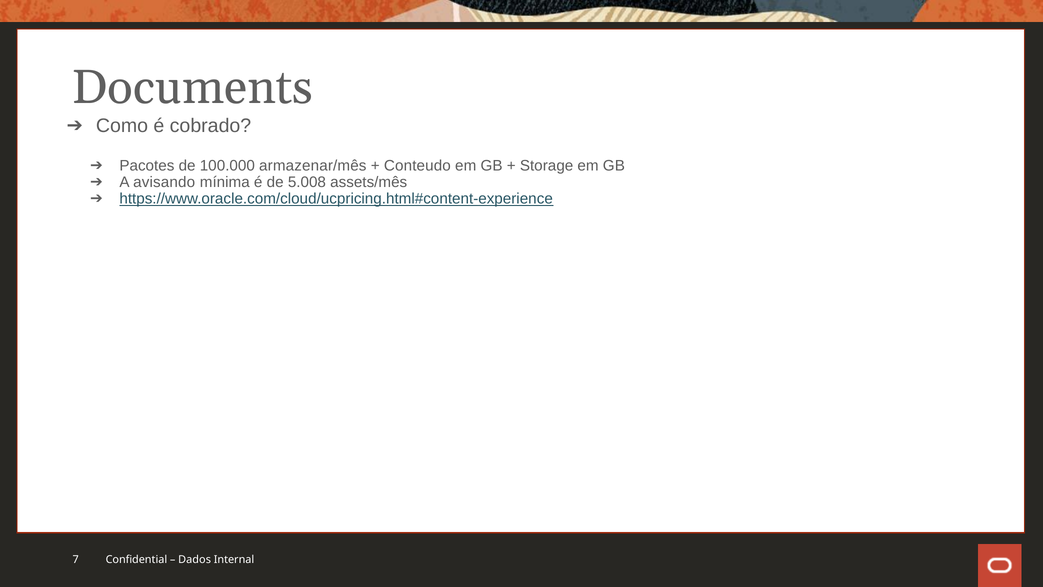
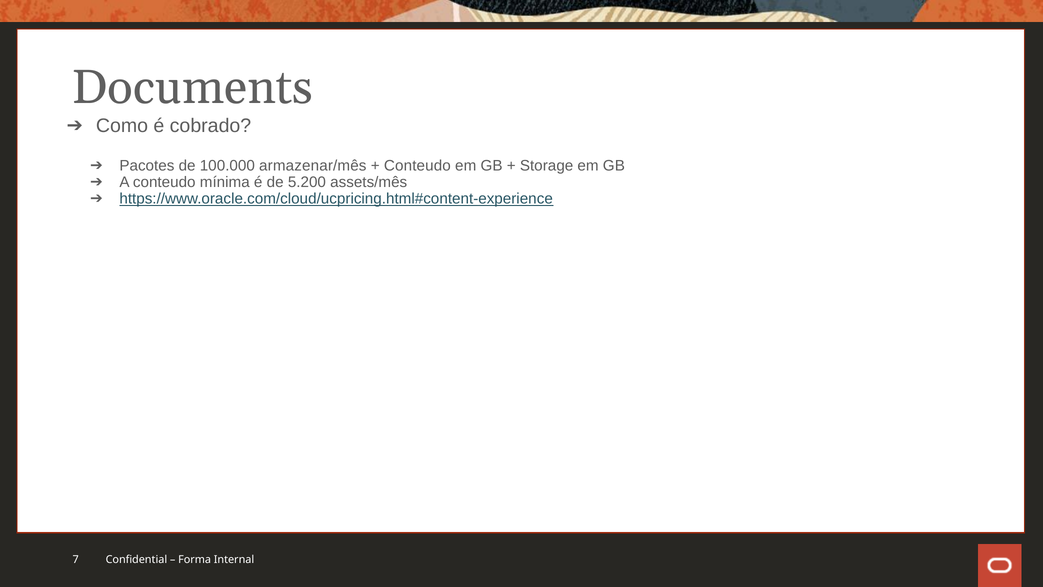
A avisando: avisando -> conteudo
5.008: 5.008 -> 5.200
Dados: Dados -> Forma
